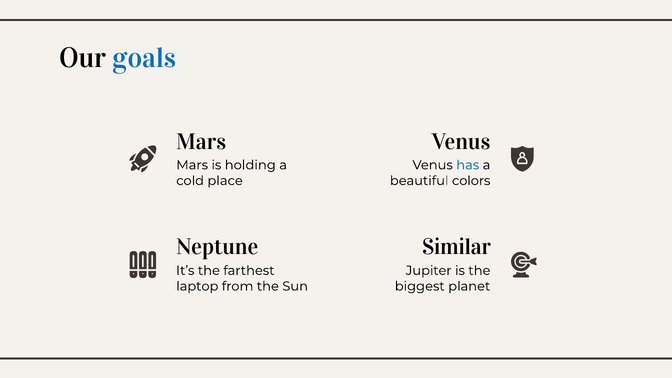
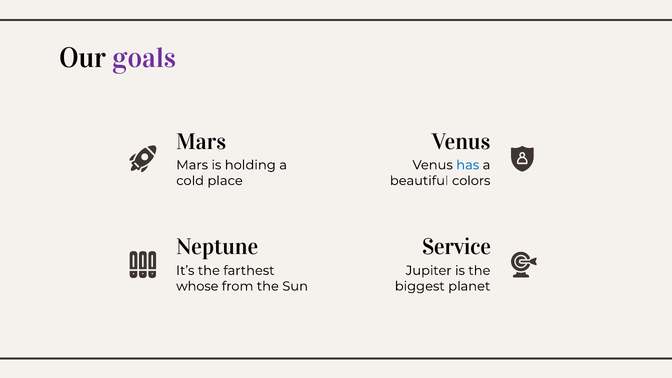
goals colour: blue -> purple
Similar: Similar -> Service
laptop: laptop -> whose
